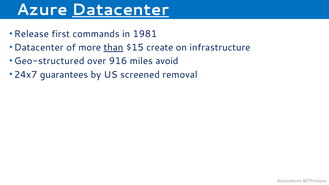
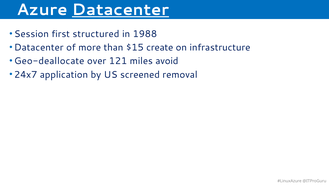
Release: Release -> Session
commands: commands -> structured
1981: 1981 -> 1988
than underline: present -> none
Geo-structured: Geo-structured -> Geo-deallocate
916: 916 -> 121
guarantees: guarantees -> application
